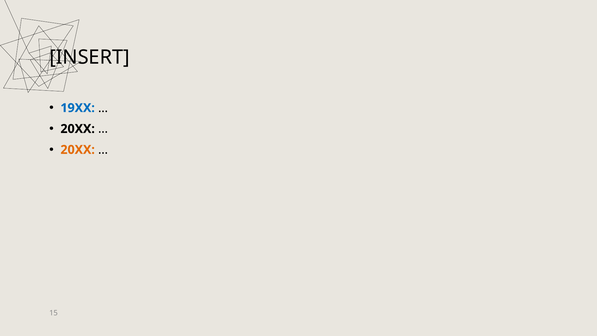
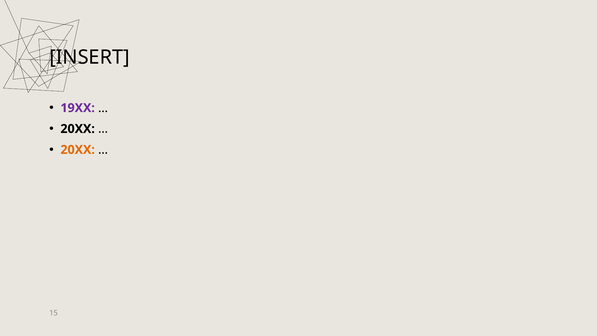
19XX colour: blue -> purple
